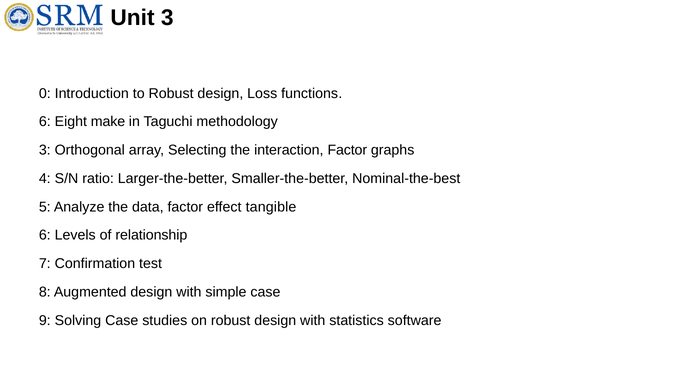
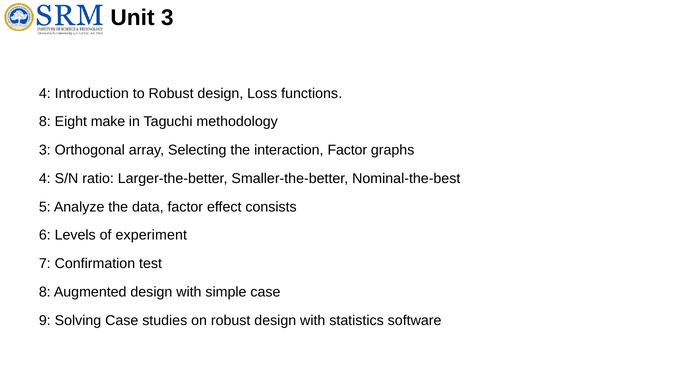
0 at (45, 93): 0 -> 4
6 at (45, 122): 6 -> 8
tangible: tangible -> consists
relationship: relationship -> experiment
